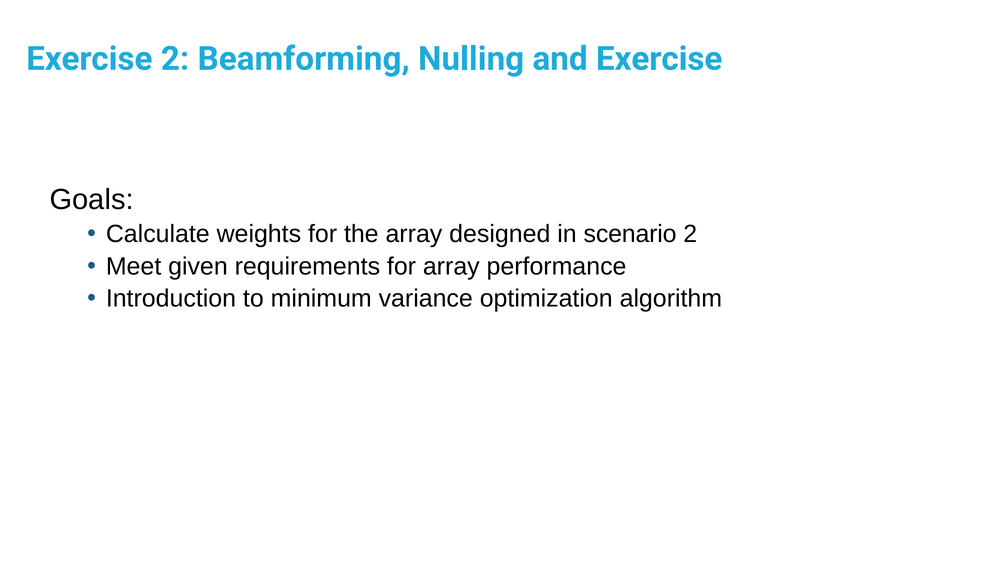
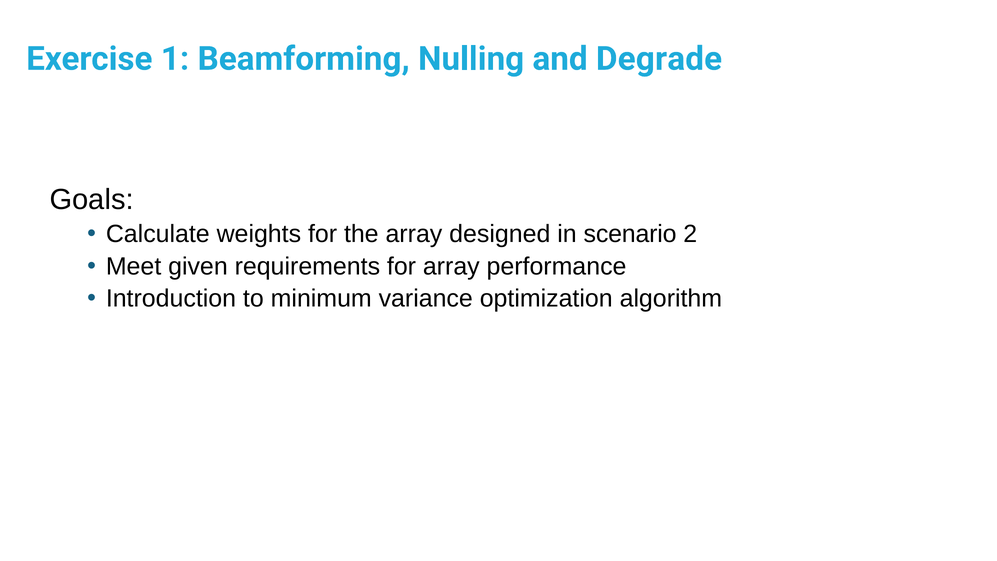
Exercise 2: 2 -> 1
and Exercise: Exercise -> Degrade
